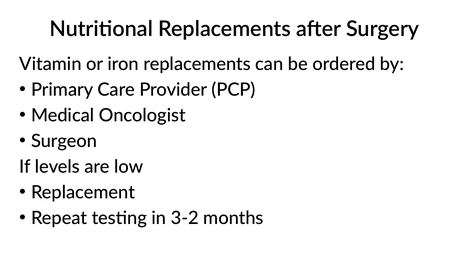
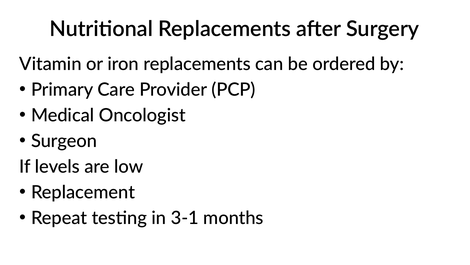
3-2: 3-2 -> 3-1
